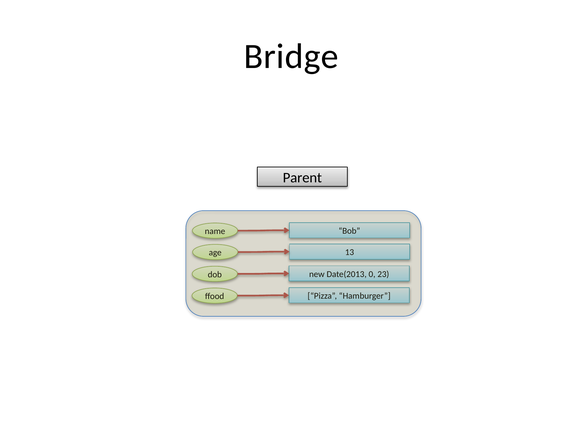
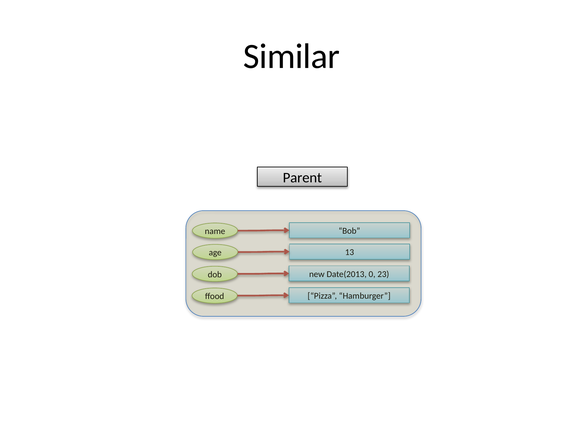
Bridge: Bridge -> Similar
